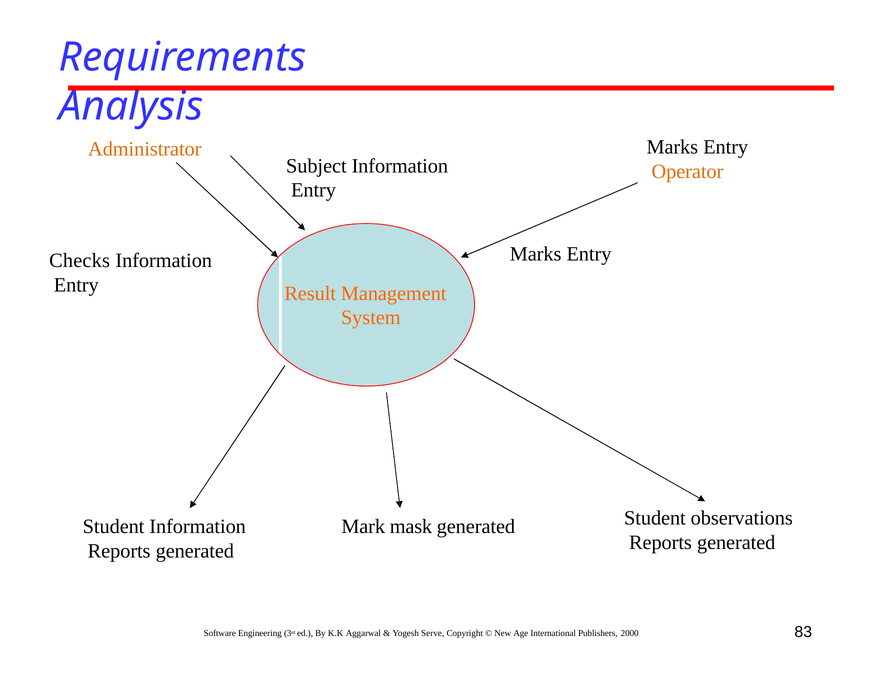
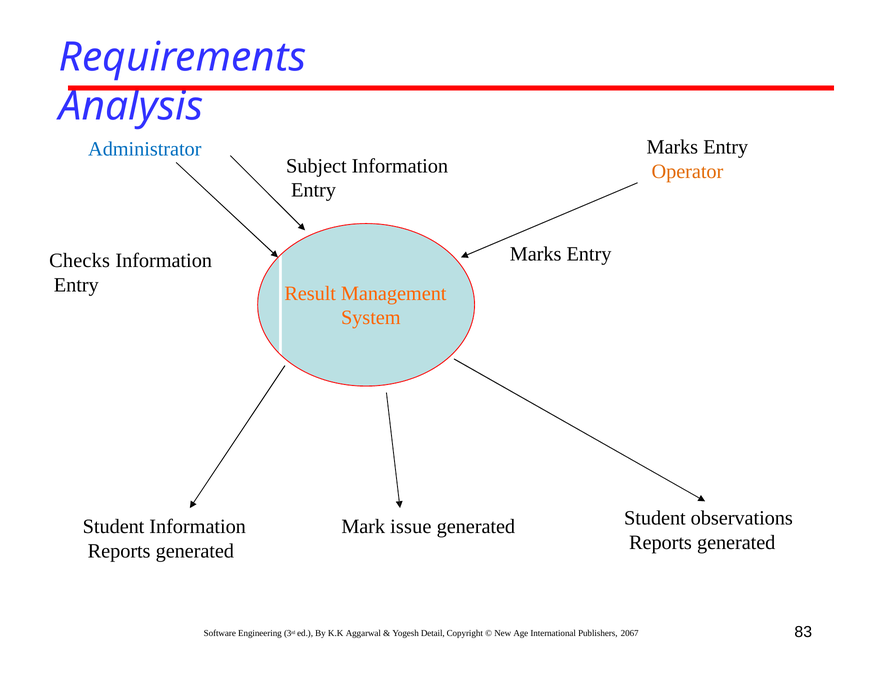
Administrator colour: orange -> blue
mask: mask -> issue
Serve: Serve -> Detail
2000: 2000 -> 2067
